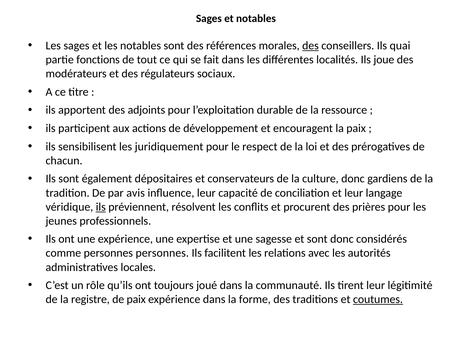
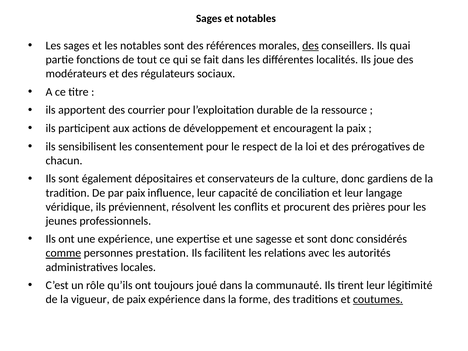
adjoints: adjoints -> courrier
juridiquement: juridiquement -> consentement
par avis: avis -> paix
ils at (101, 207) underline: present -> none
comme underline: none -> present
personnes personnes: personnes -> prestation
registre: registre -> vigueur
